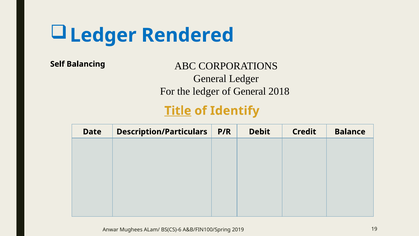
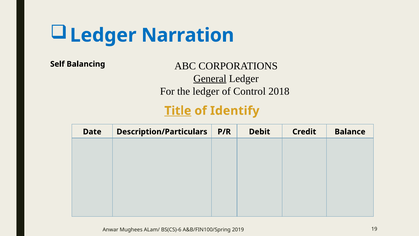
Rendered: Rendered -> Narration
General at (210, 79) underline: none -> present
of General: General -> Control
